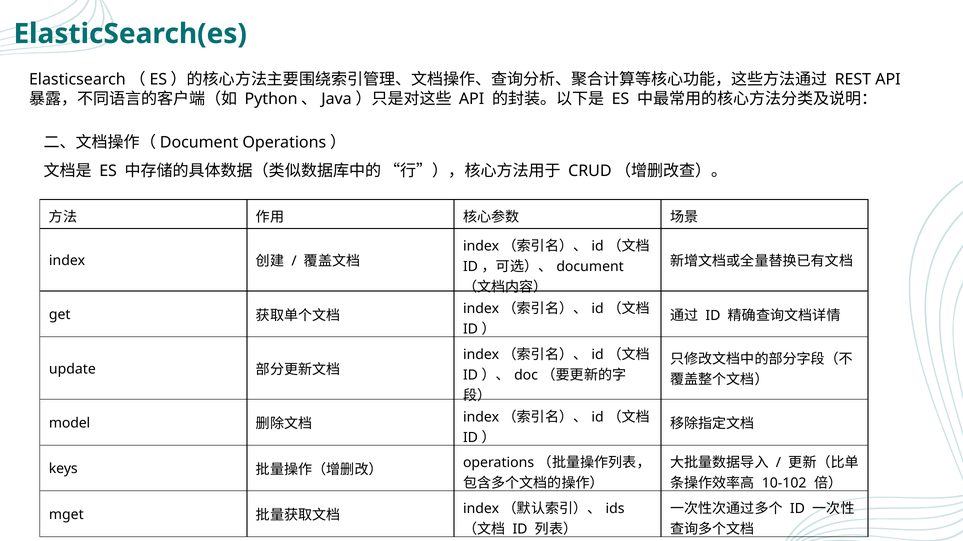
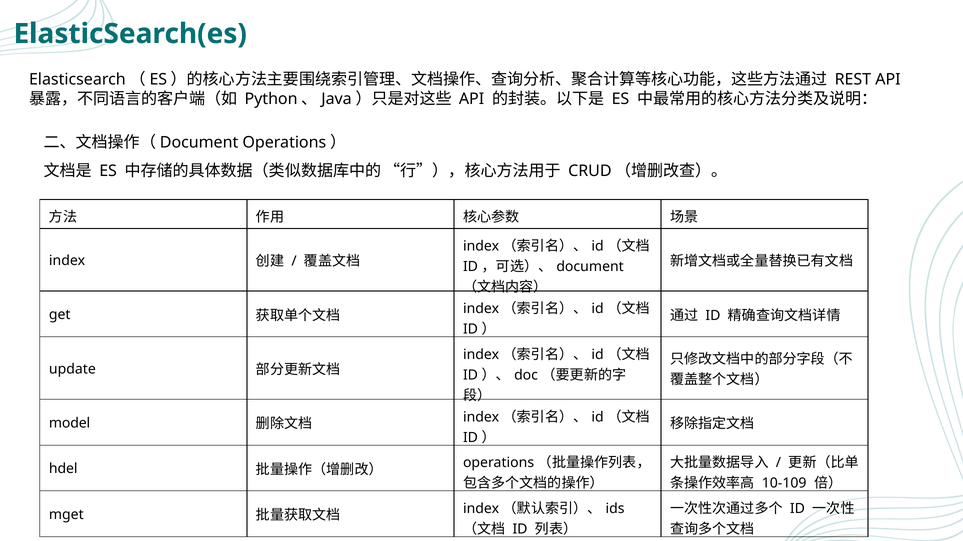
keys: keys -> hdel
10-102: 10-102 -> 10-109
